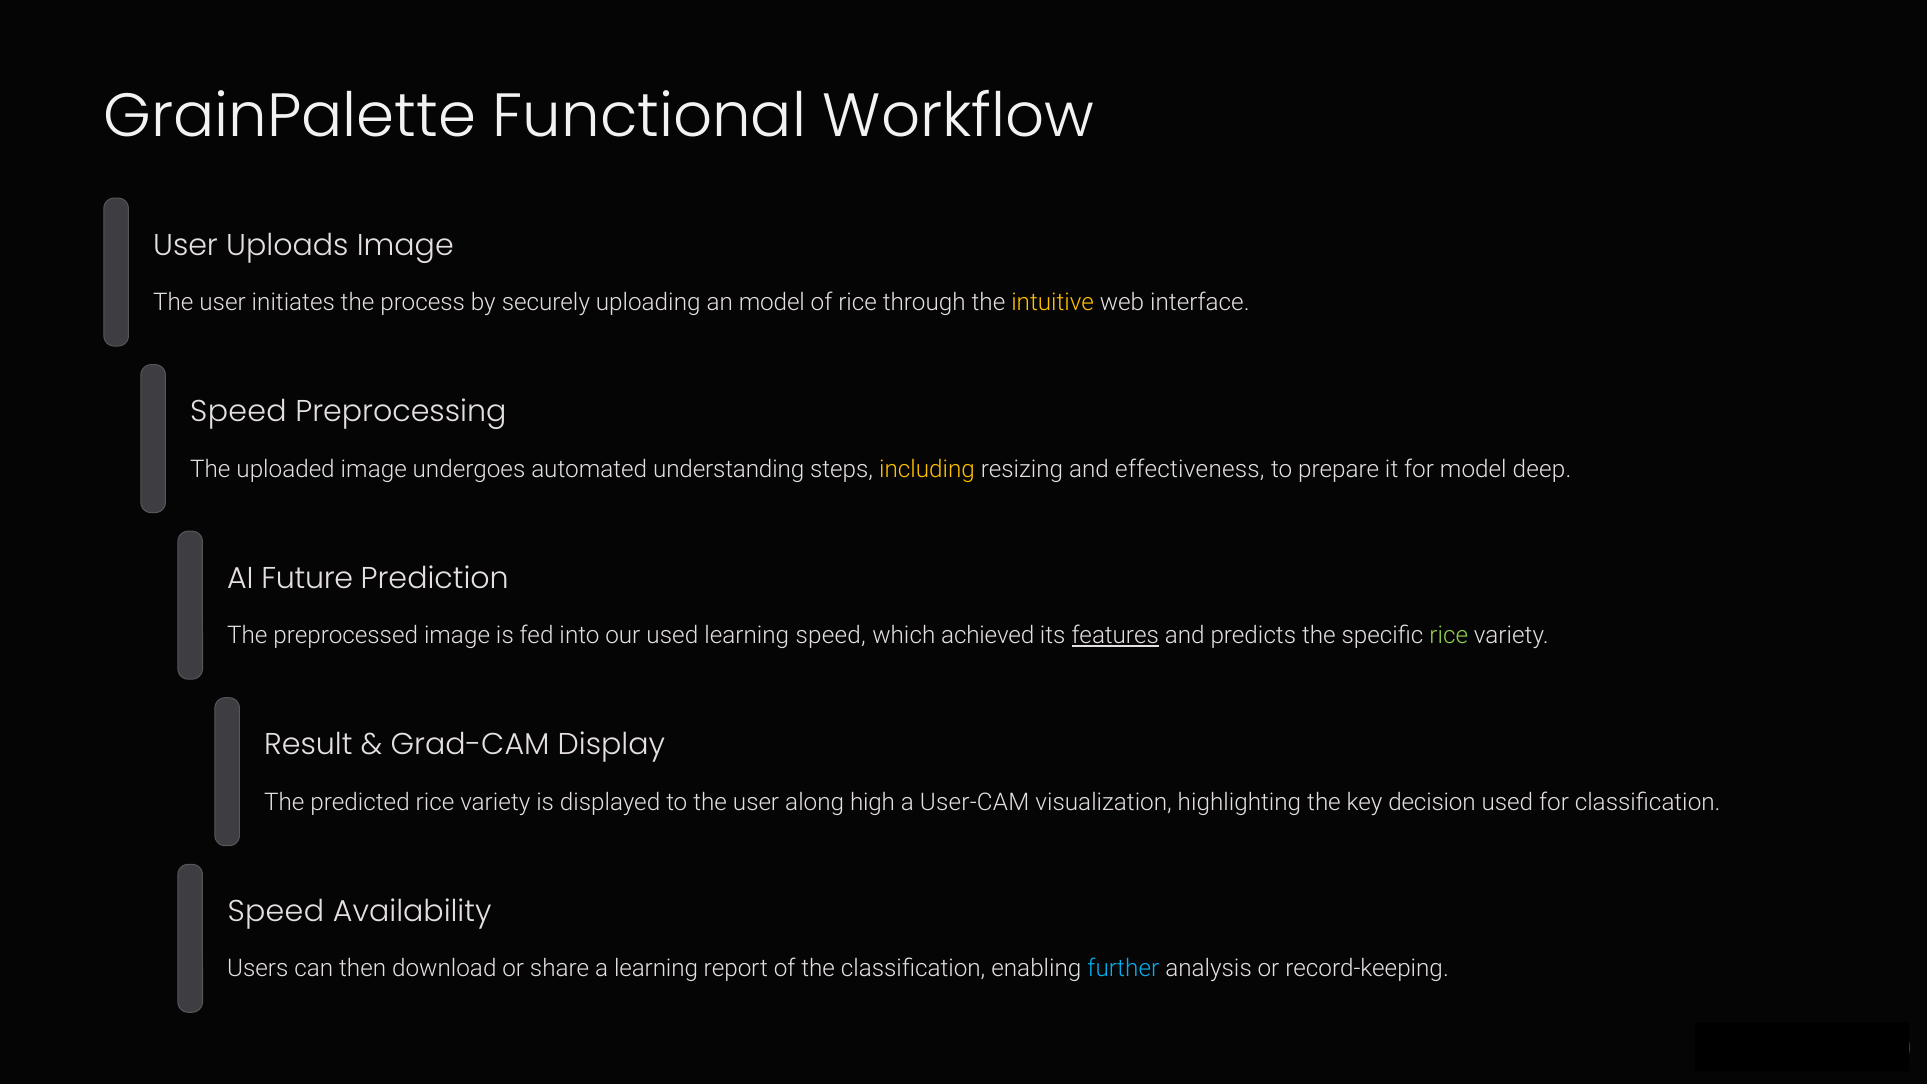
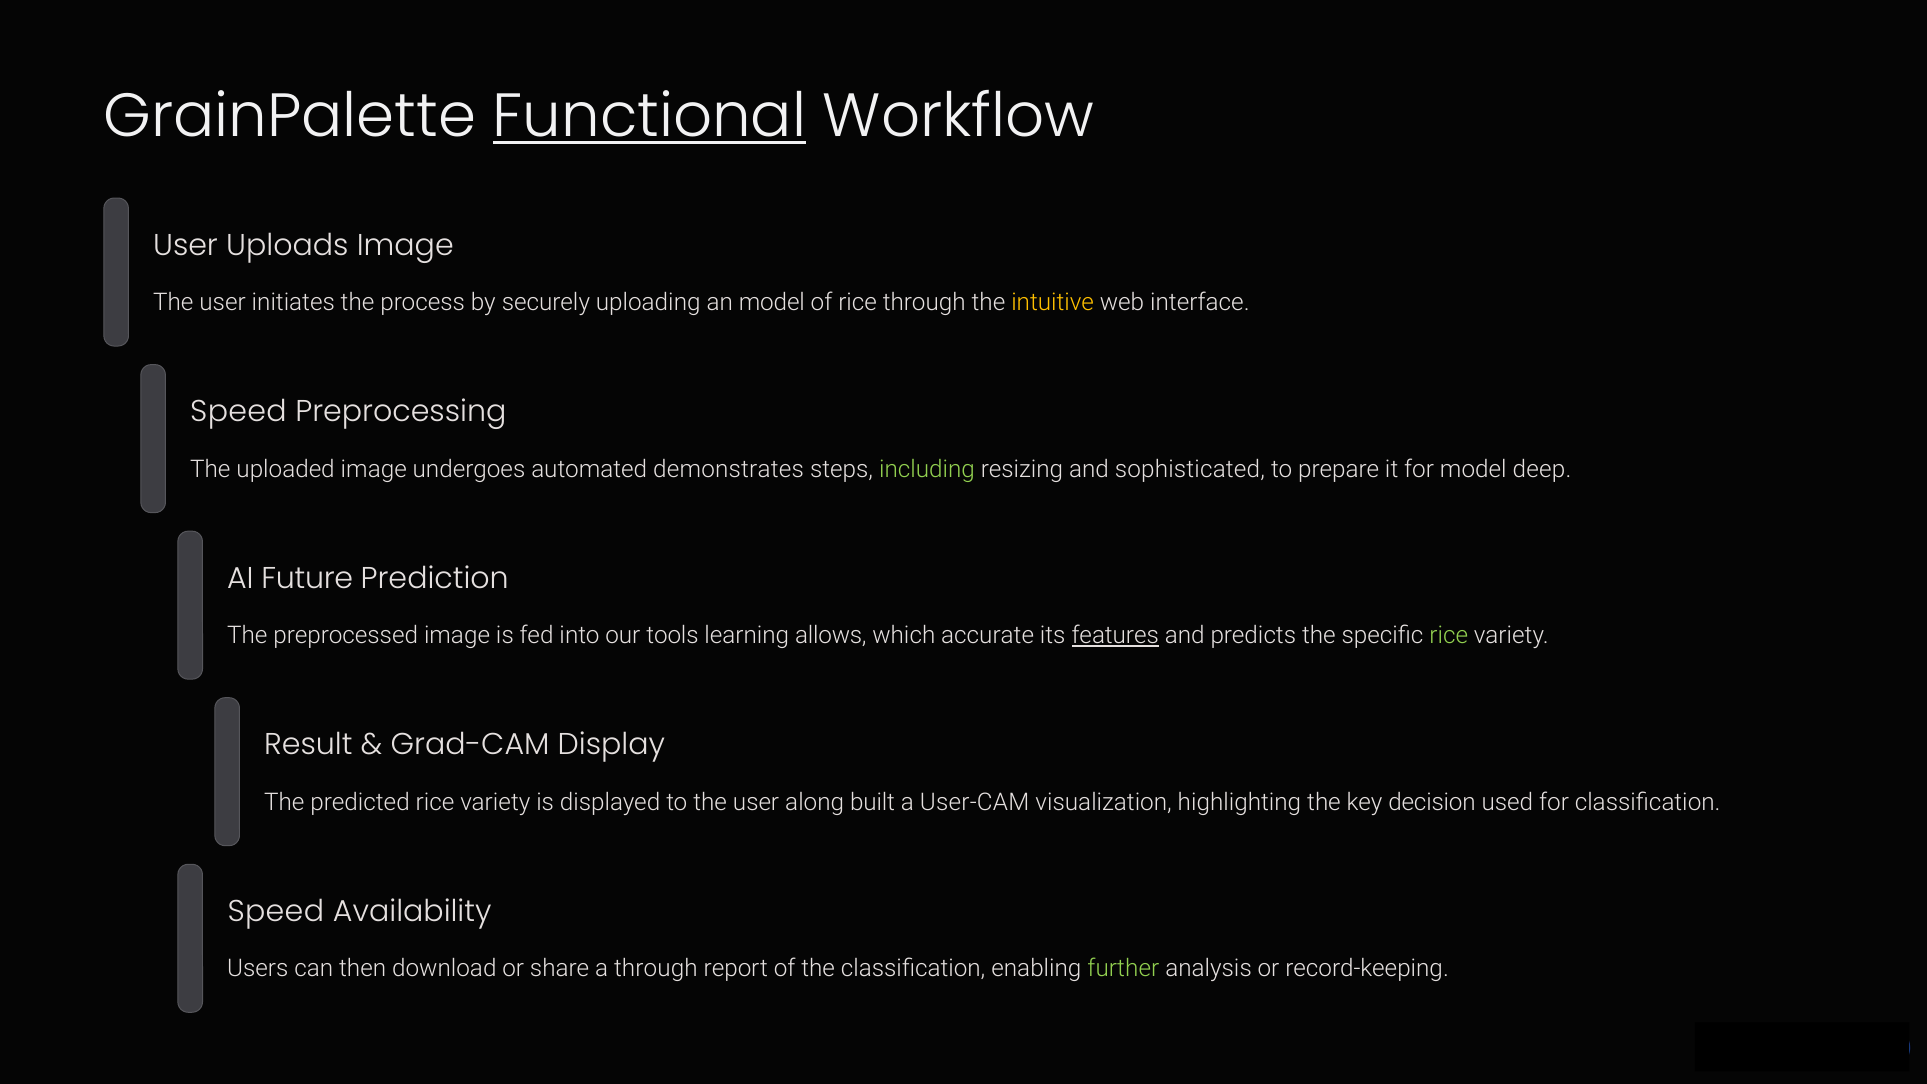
Functional underline: none -> present
understanding: understanding -> demonstrates
including colour: yellow -> light green
effectiveness: effectiveness -> sophisticated
our used: used -> tools
learning speed: speed -> allows
achieved: achieved -> accurate
high: high -> built
a learning: learning -> through
further colour: light blue -> light green
